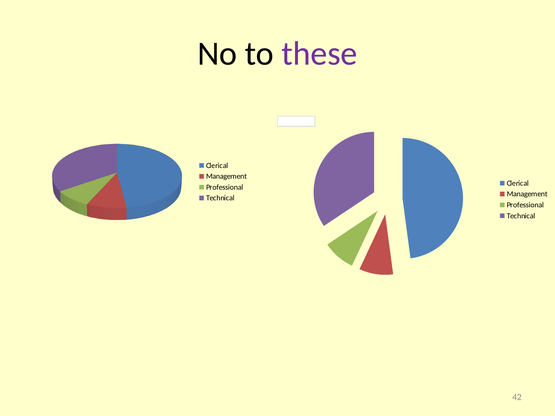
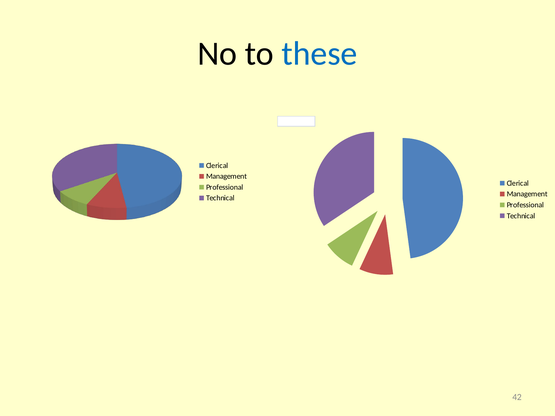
these colour: purple -> blue
